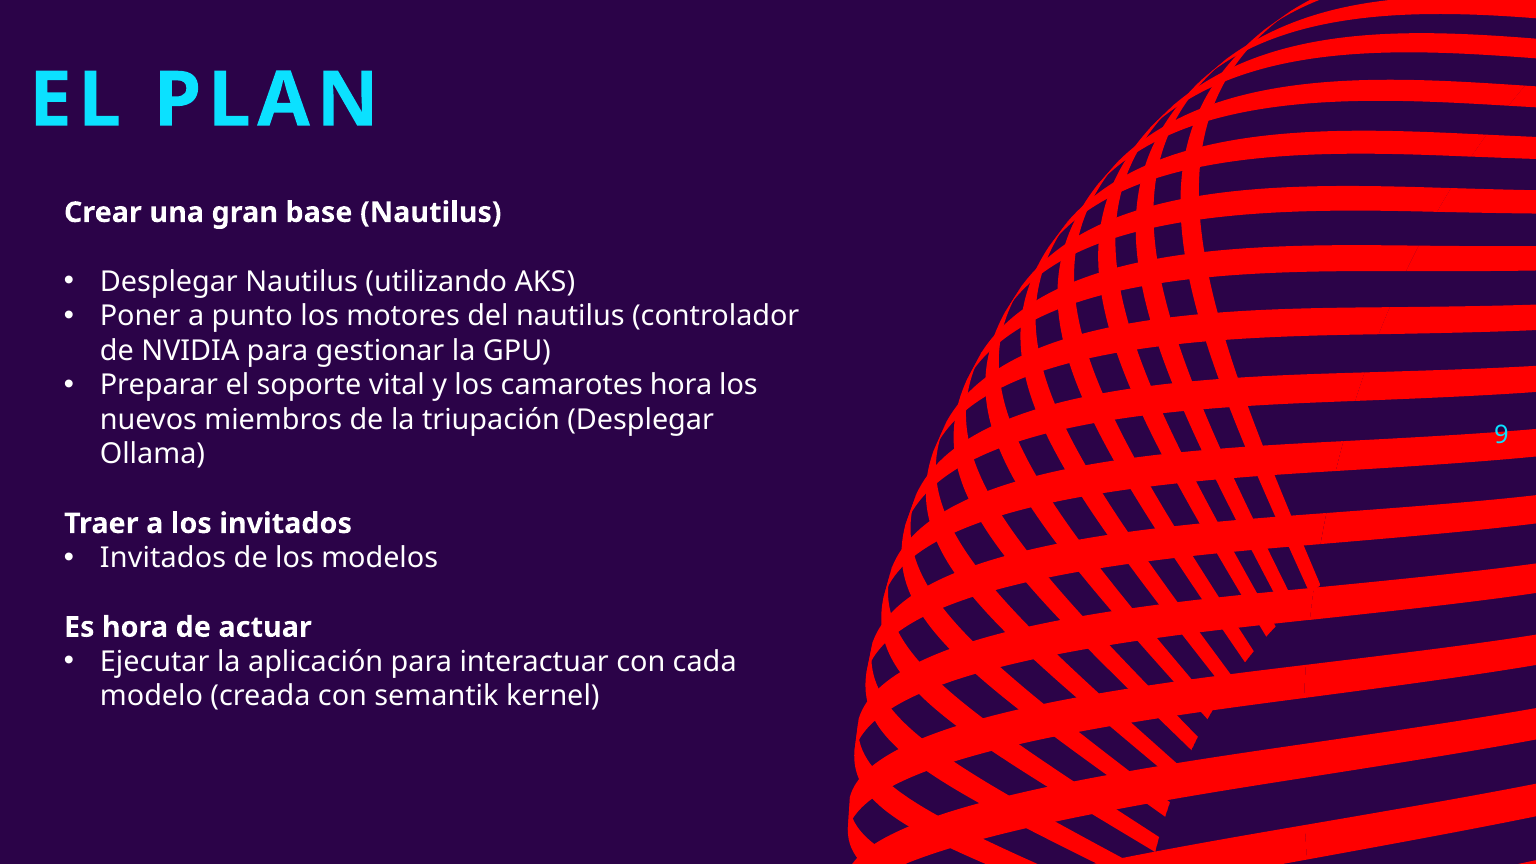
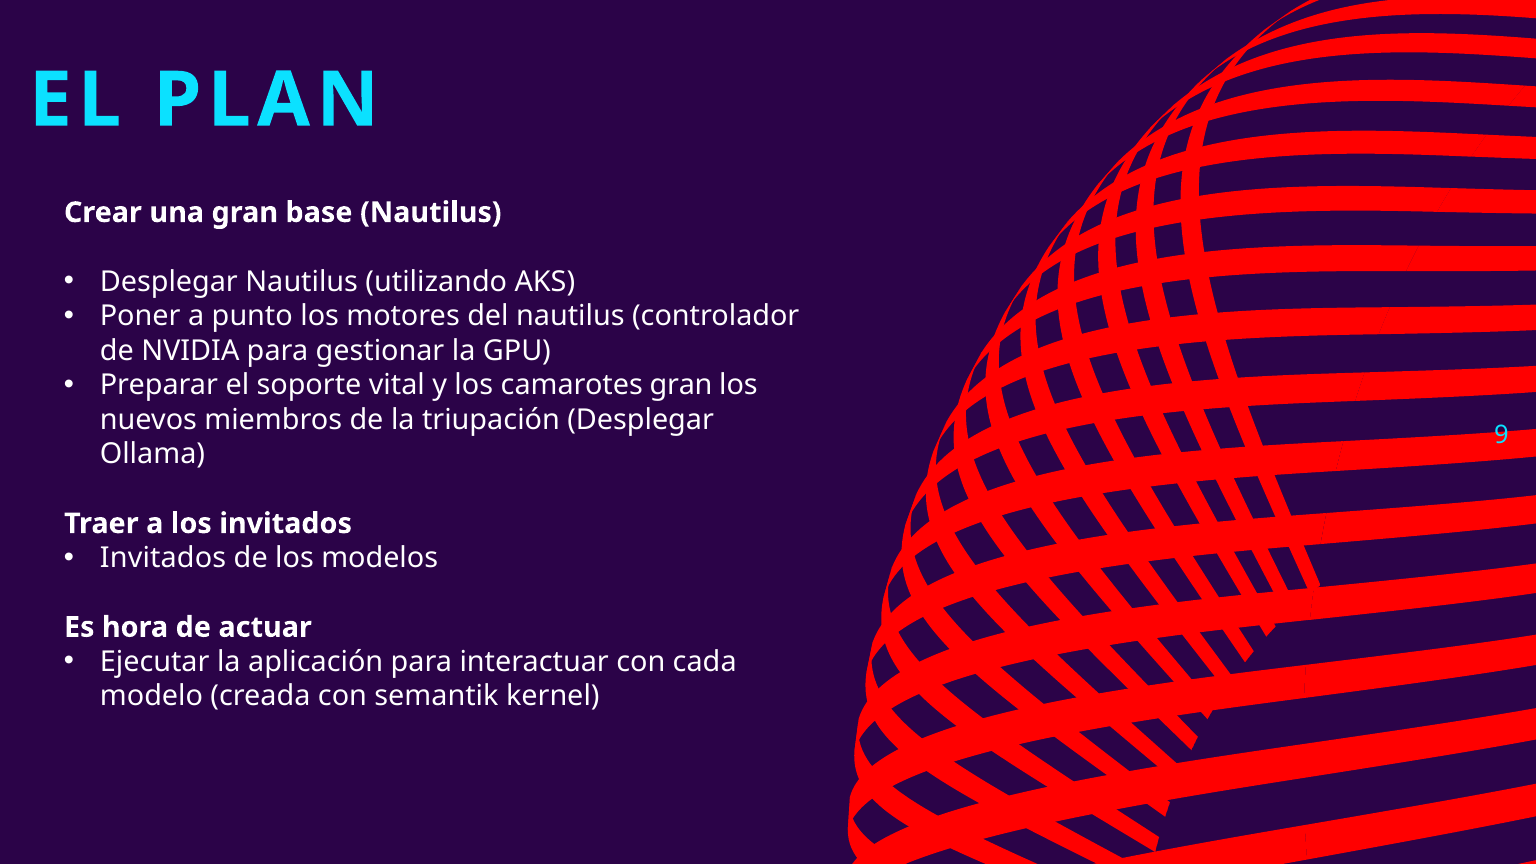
camarotes hora: hora -> gran
